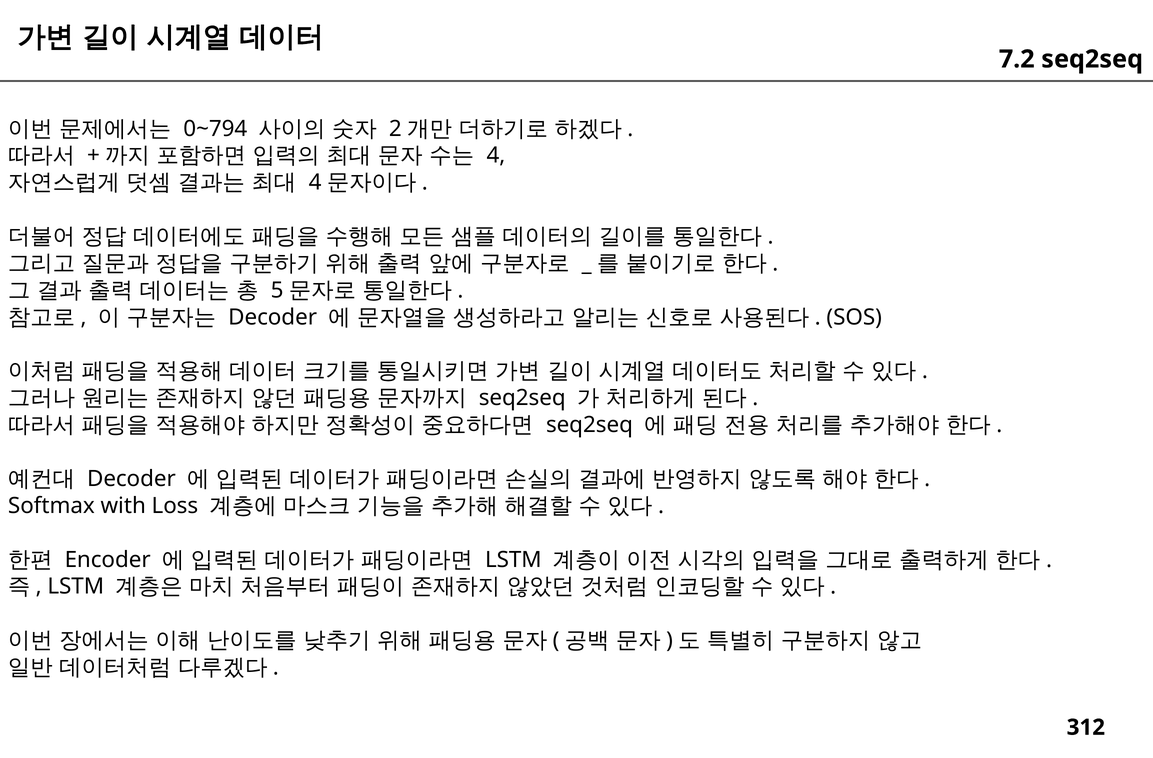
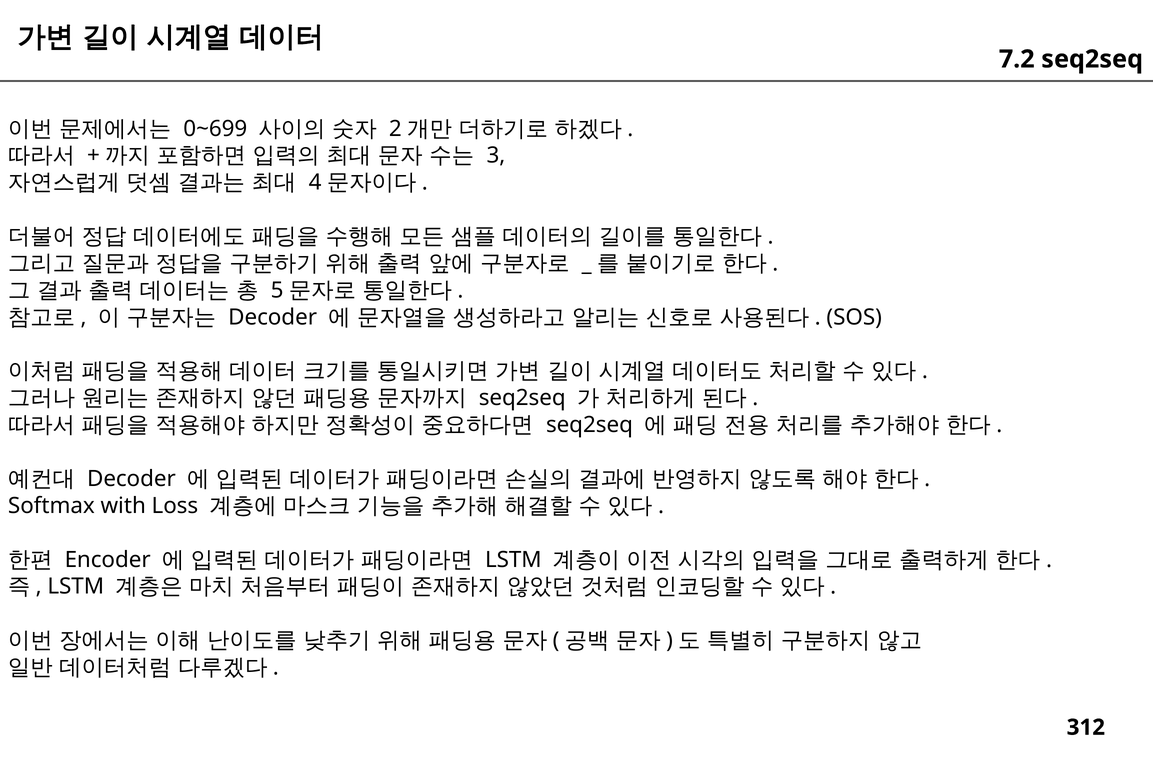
0~794: 0~794 -> 0~699
4: 4 -> 3
